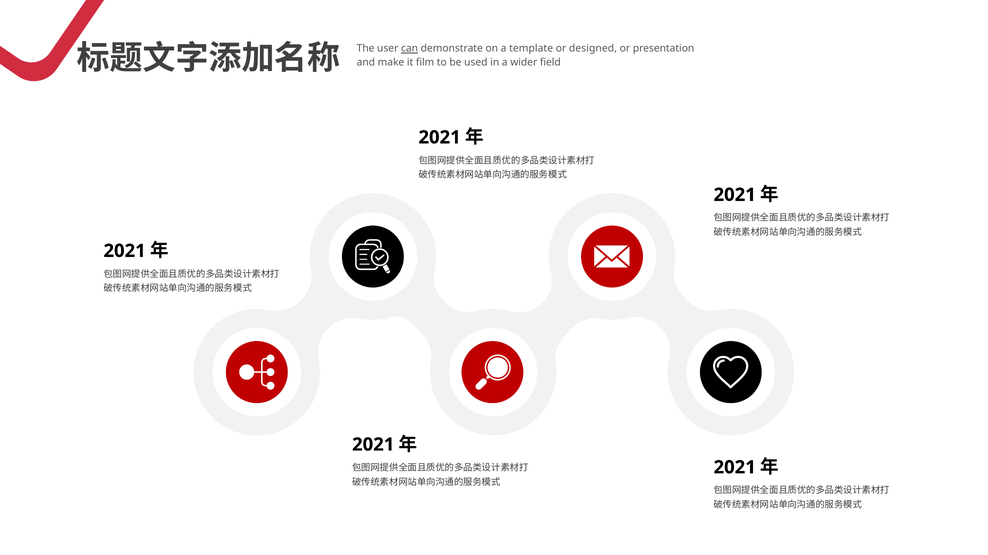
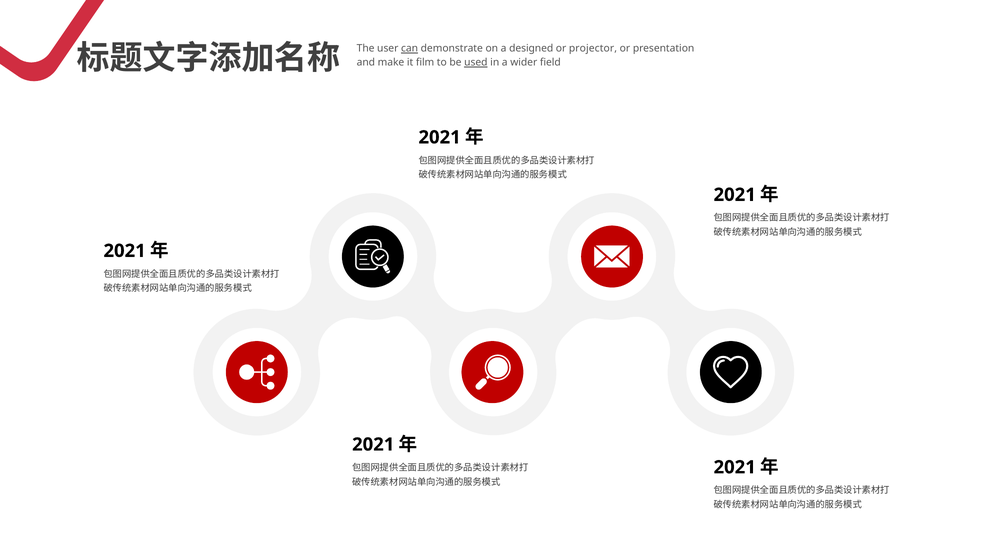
template: template -> designed
designed: designed -> projector
used underline: none -> present
